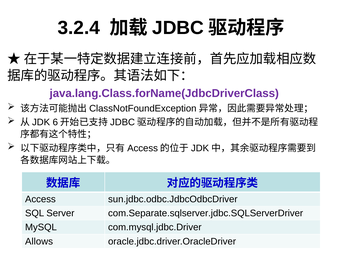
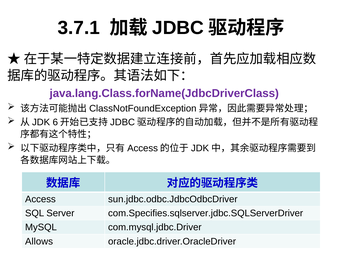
3.2.4: 3.2.4 -> 3.7.1
com.Separate.sqlserver.jdbc.SQLServerDriver: com.Separate.sqlserver.jdbc.SQLServerDriver -> com.Specifies.sqlserver.jdbc.SQLServerDriver
